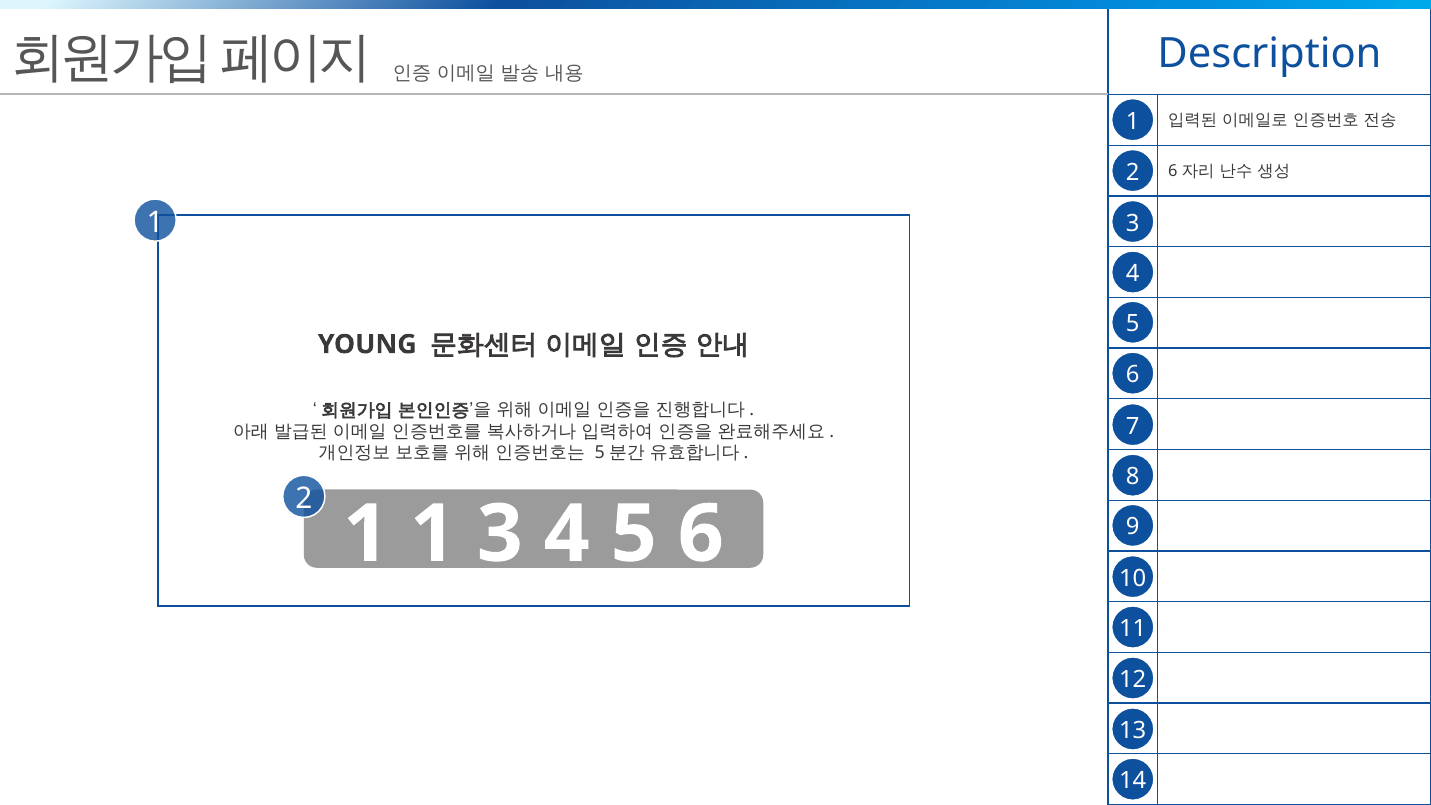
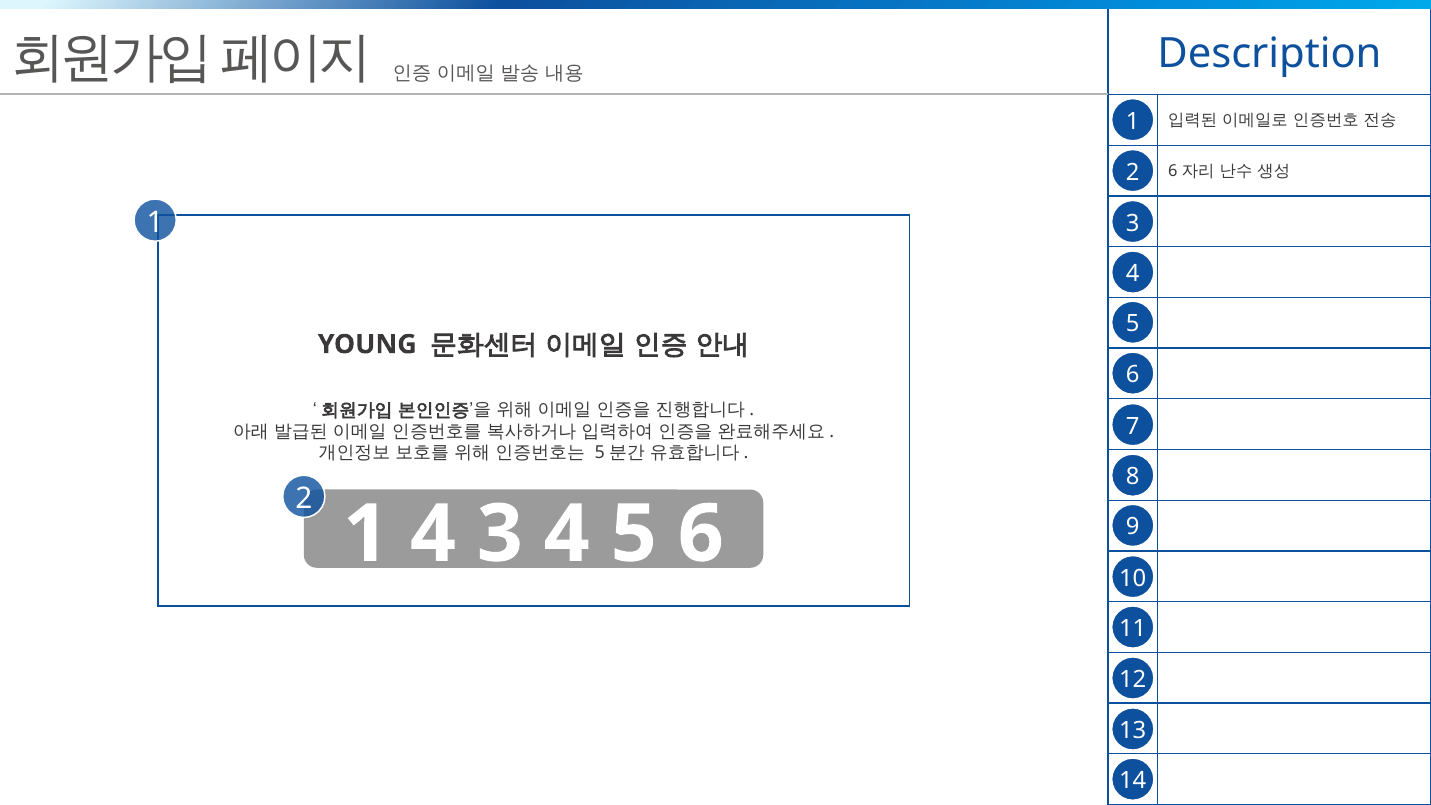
1 1: 1 -> 4
